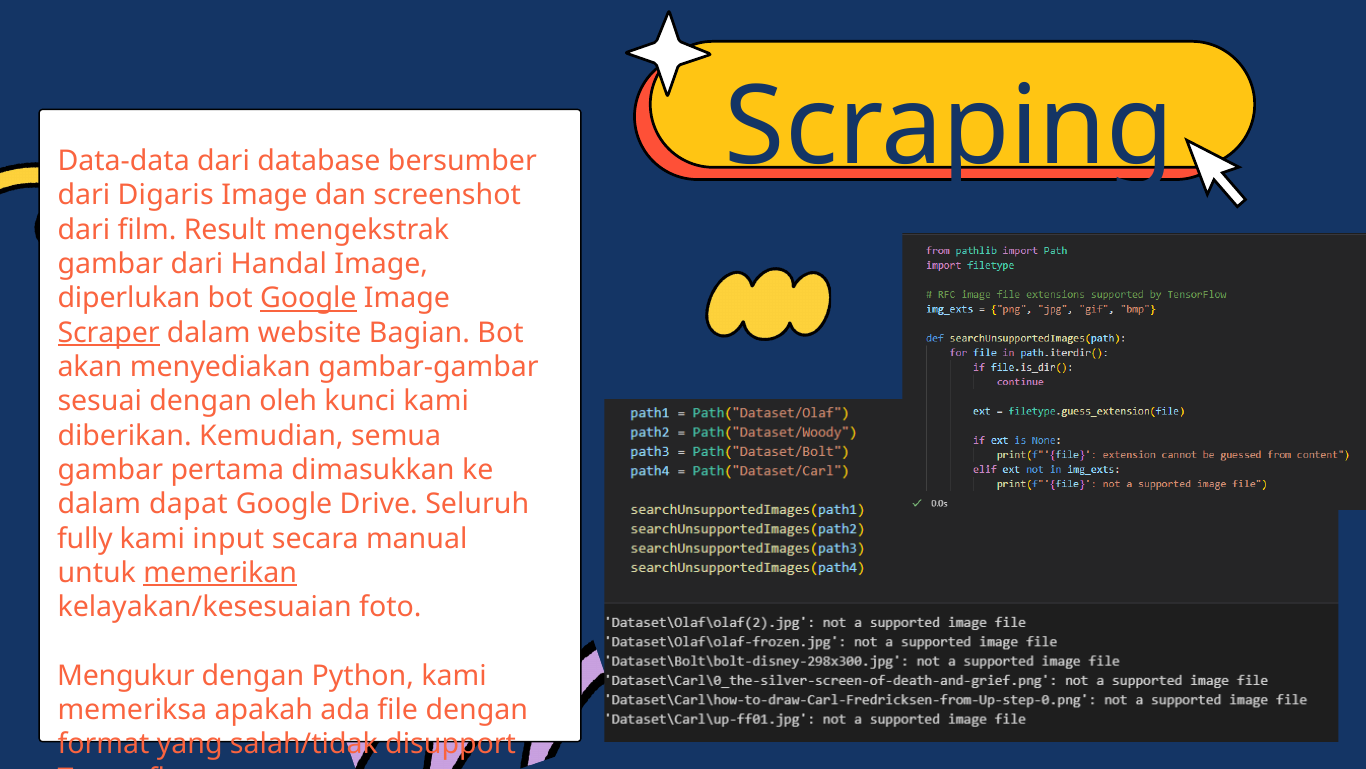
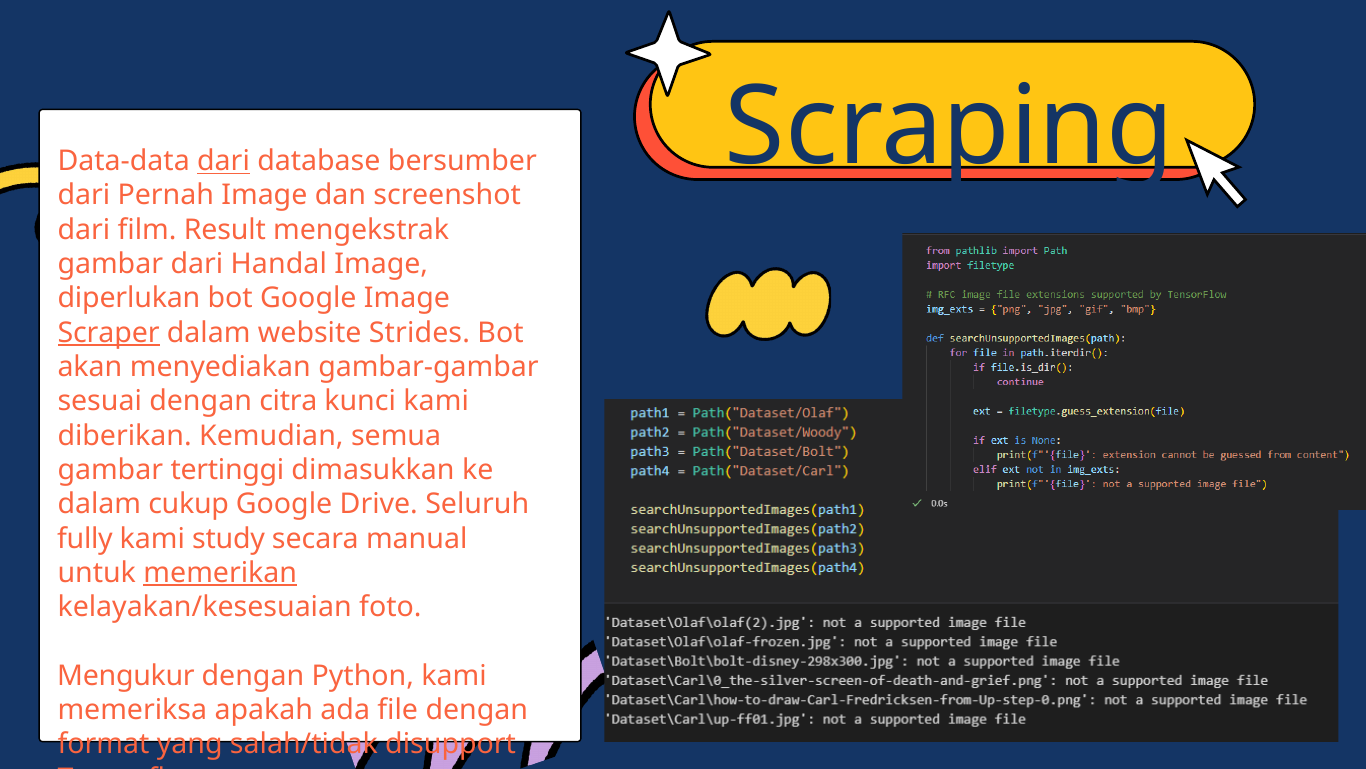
dari at (224, 161) underline: none -> present
Digaris: Digaris -> Pernah
Google at (308, 298) underline: present -> none
Bagian: Bagian -> Strides
oleh: oleh -> citra
pertama: pertama -> tertinggi
dapat: dapat -> cukup
input: input -> study
